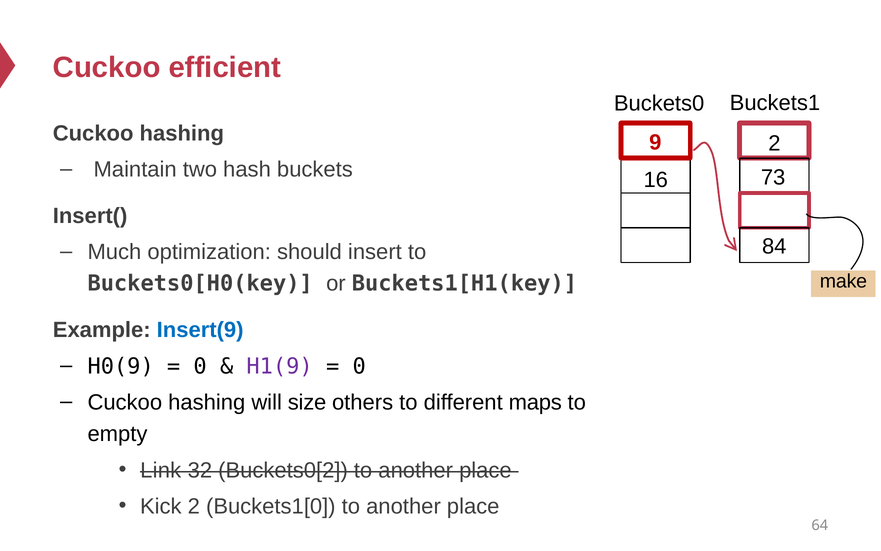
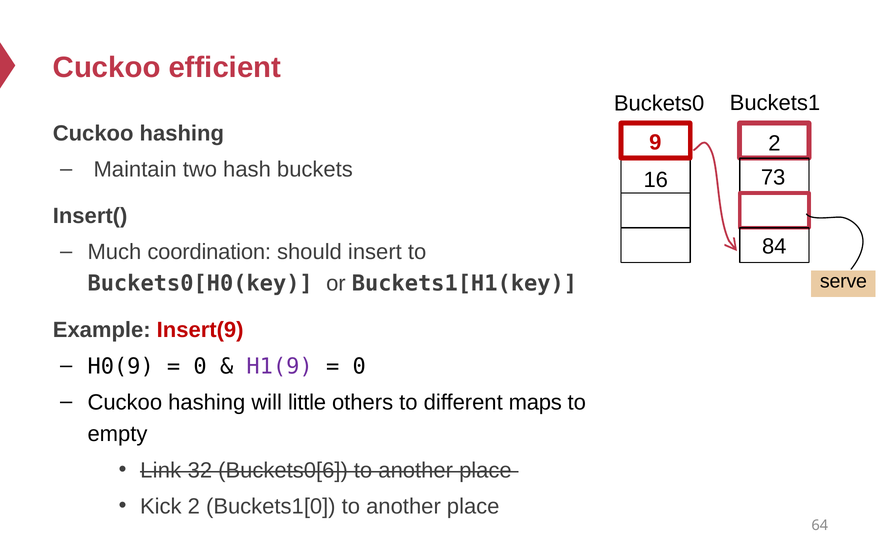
optimization: optimization -> coordination
make: make -> serve
Insert(9 colour: blue -> red
size: size -> little
Buckets0[2: Buckets0[2 -> Buckets0[6
